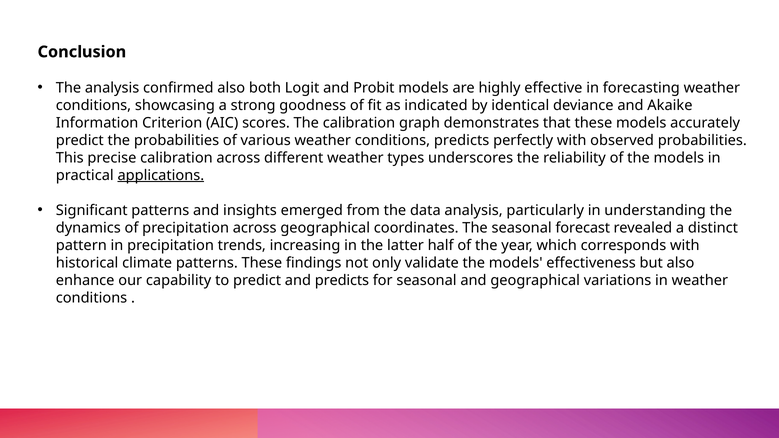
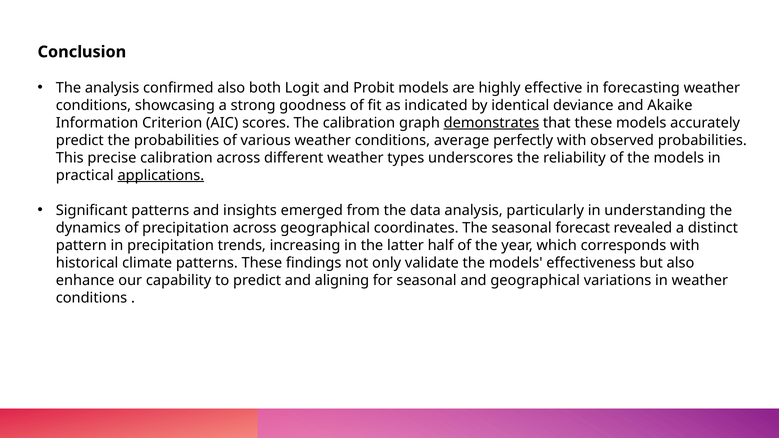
demonstrates underline: none -> present
conditions predicts: predicts -> average
and predicts: predicts -> aligning
